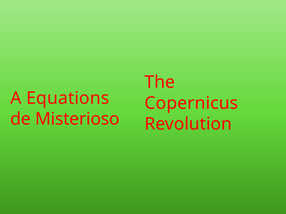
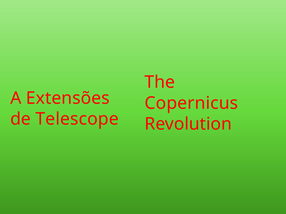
Equations: Equations -> Extensões
Misterioso: Misterioso -> Telescope
